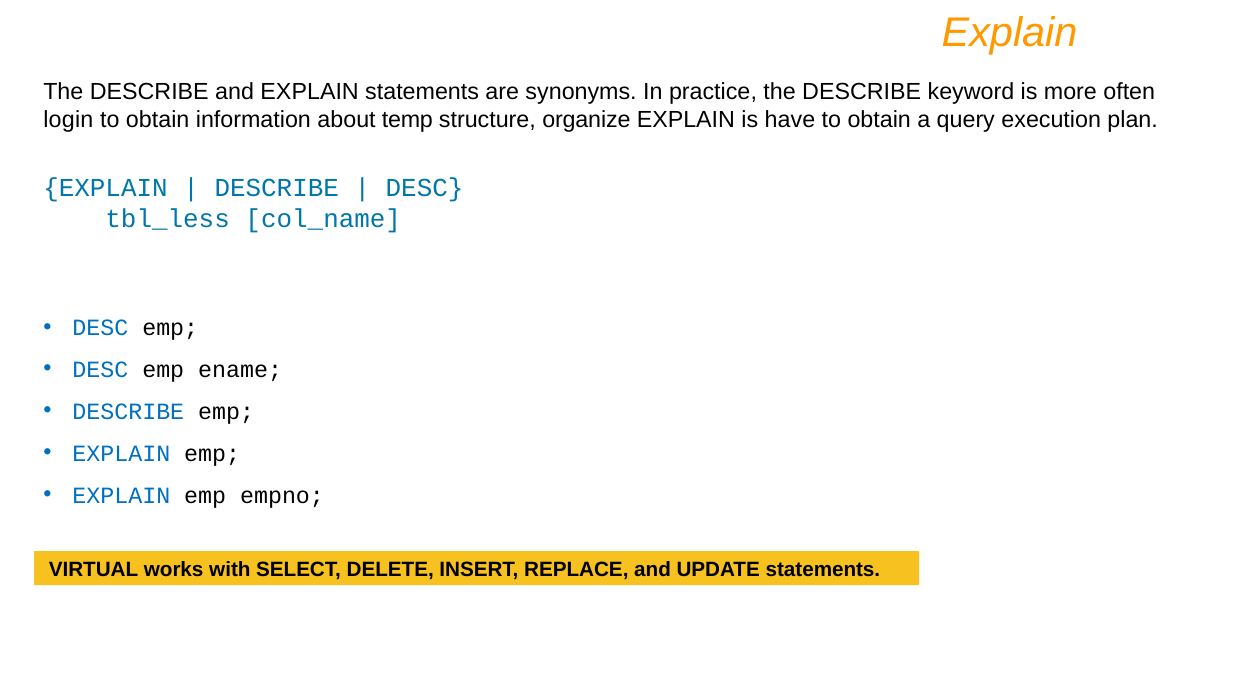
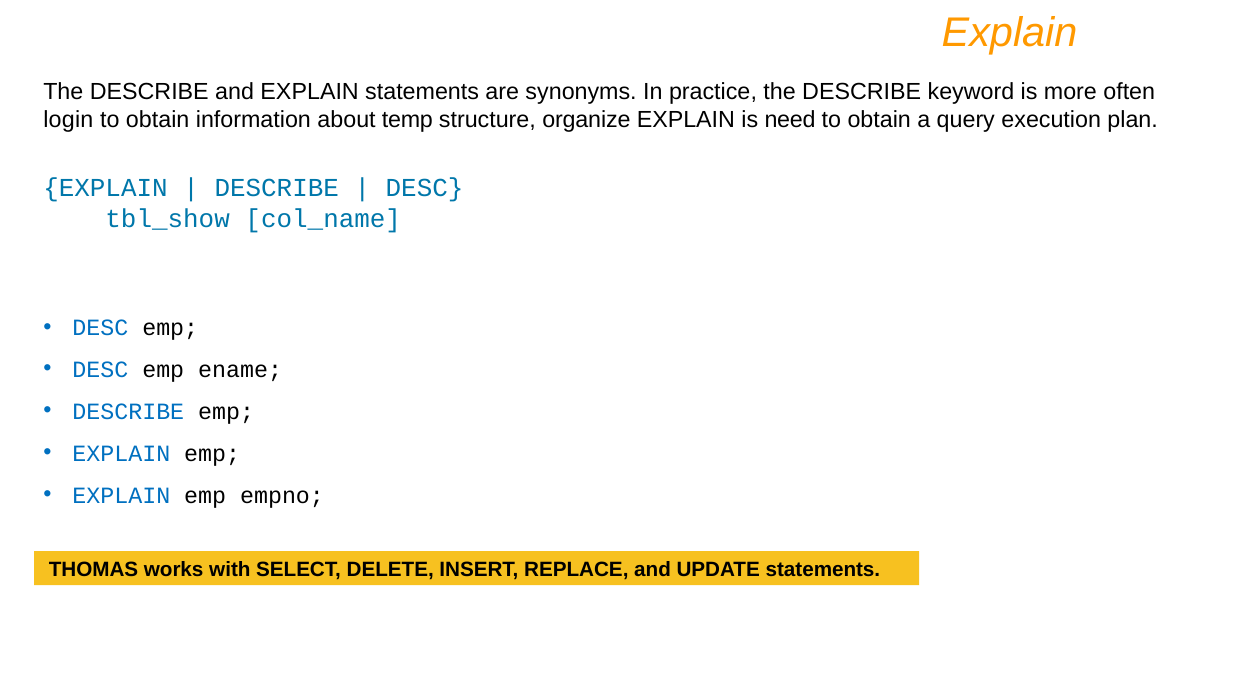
have: have -> need
tbl_less: tbl_less -> tbl_show
VIRTUAL: VIRTUAL -> THOMAS
